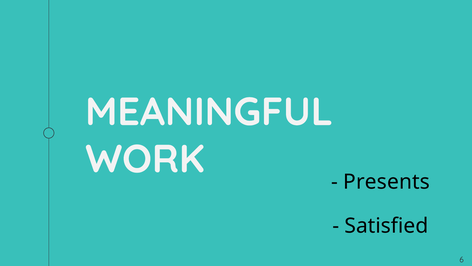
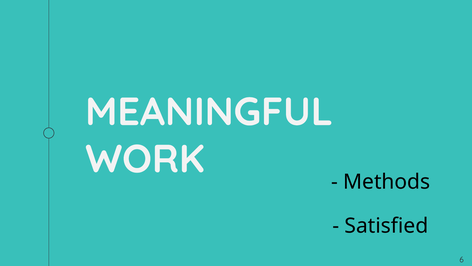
Presents: Presents -> Methods
